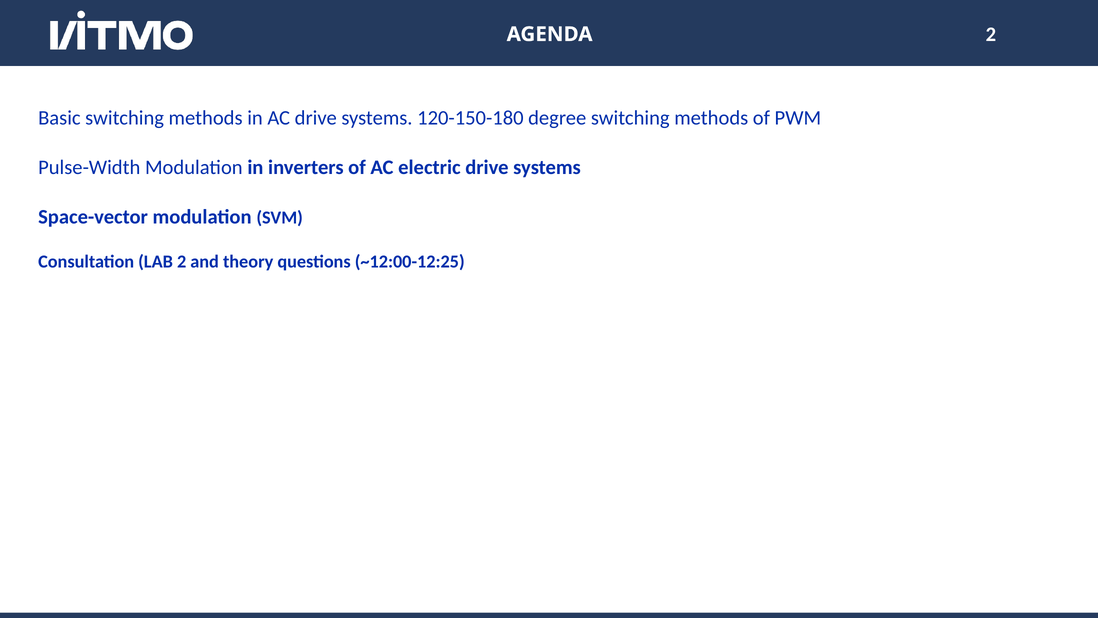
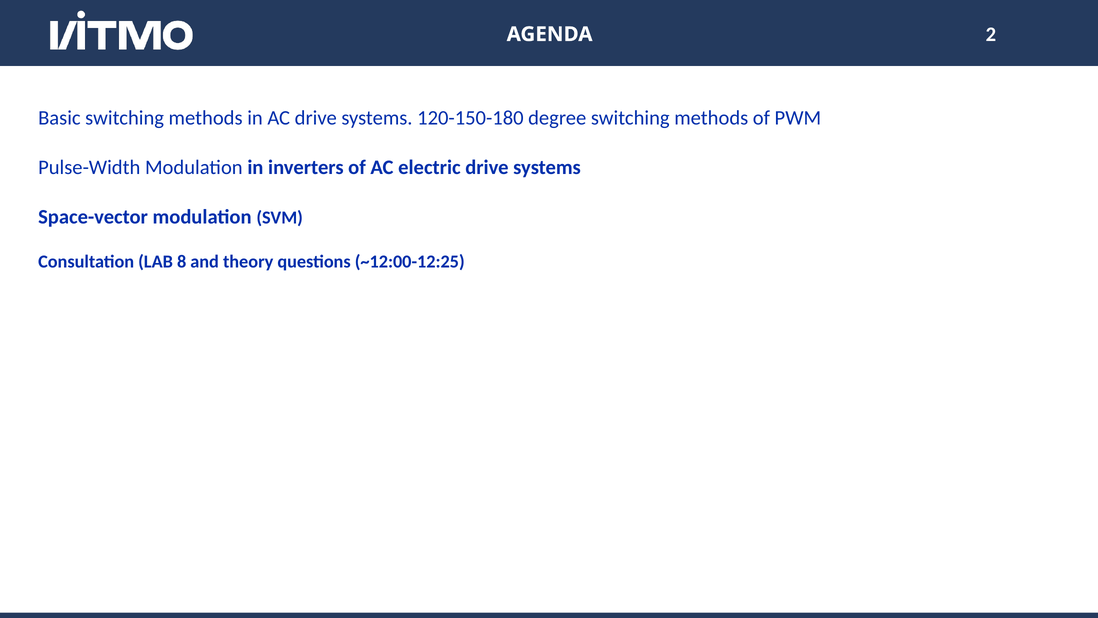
LAB 2: 2 -> 8
